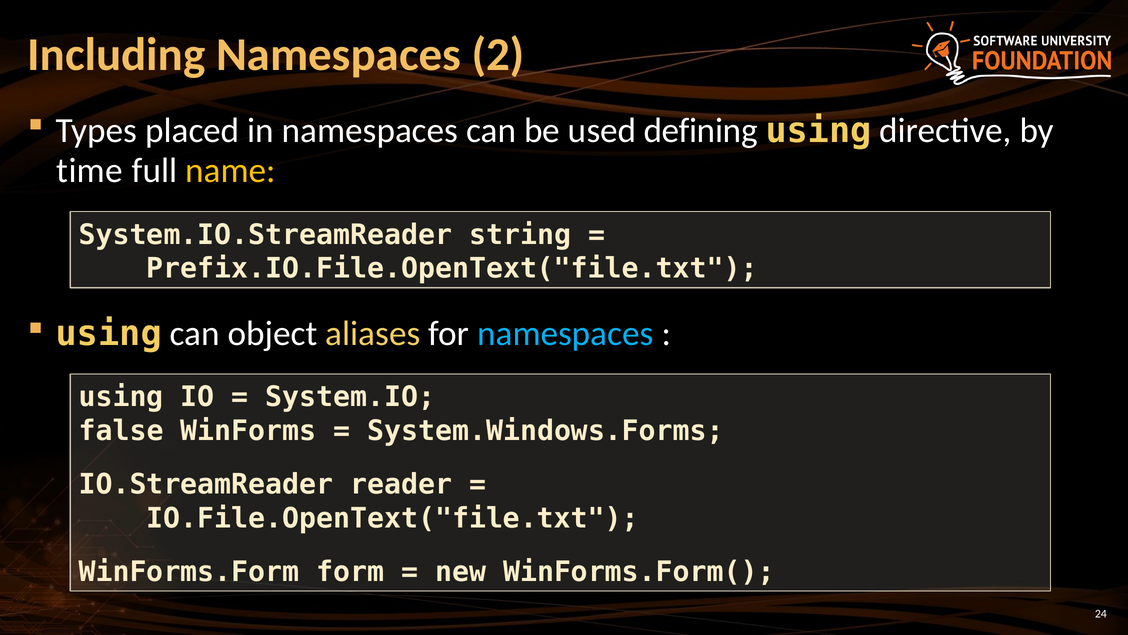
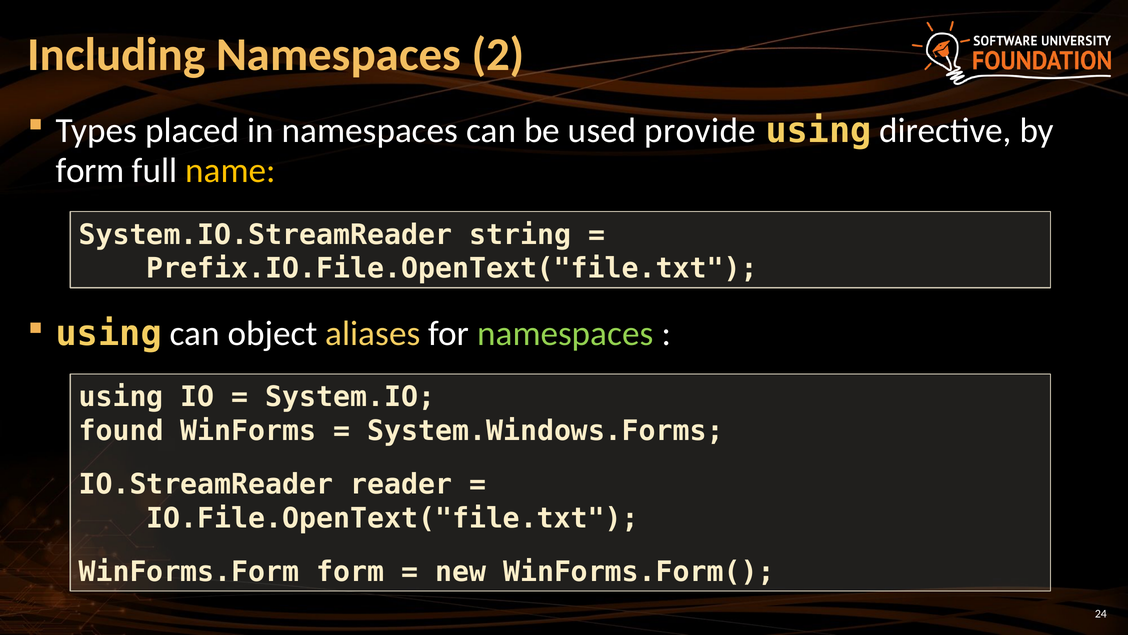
defining: defining -> provide
time at (90, 171): time -> form
namespaces at (565, 334) colour: light blue -> light green
false: false -> found
